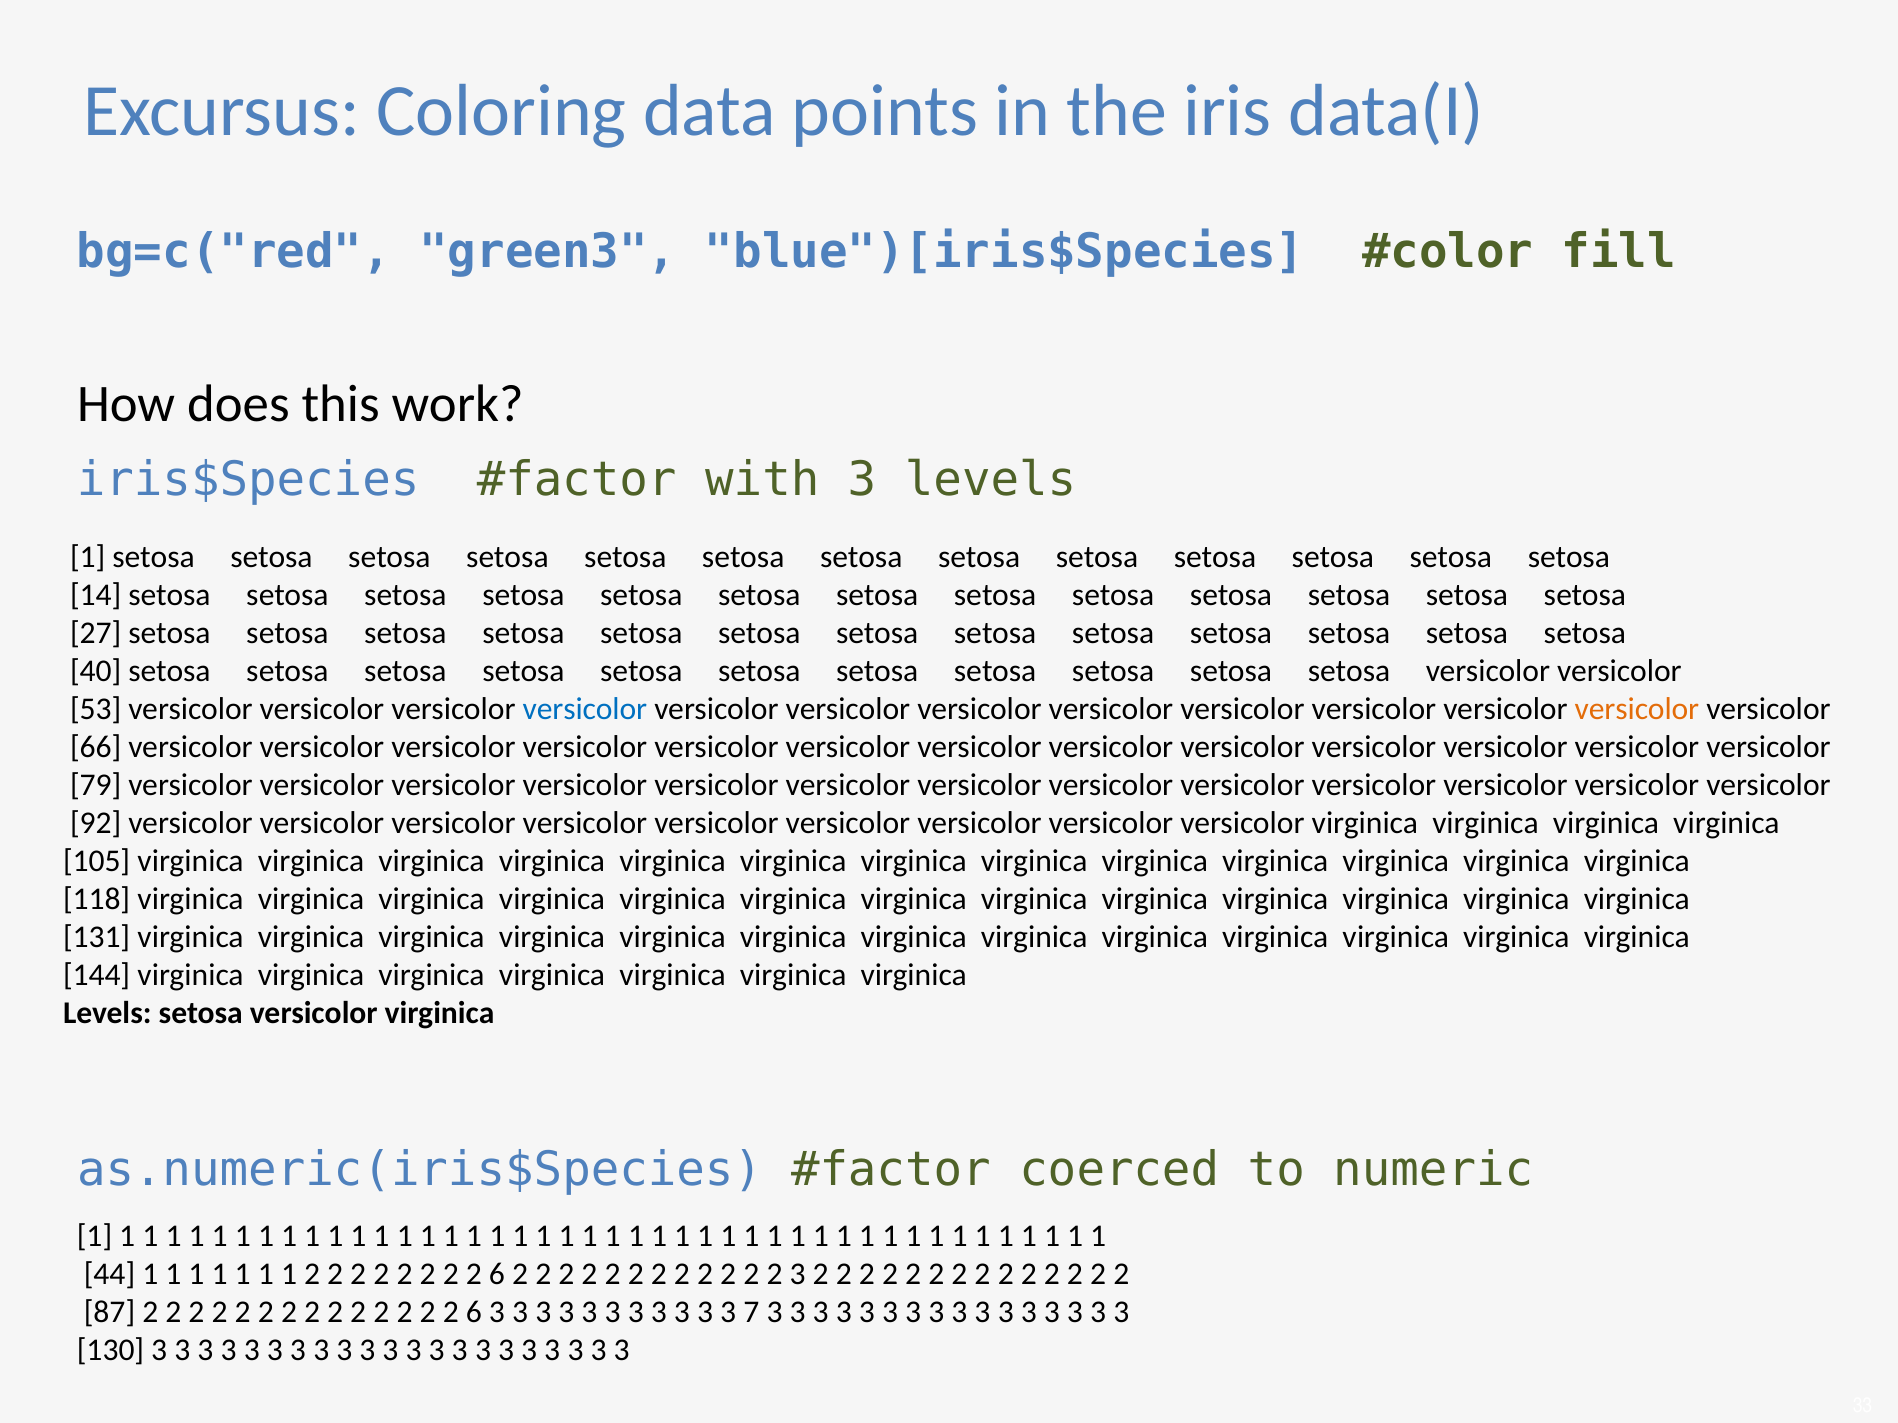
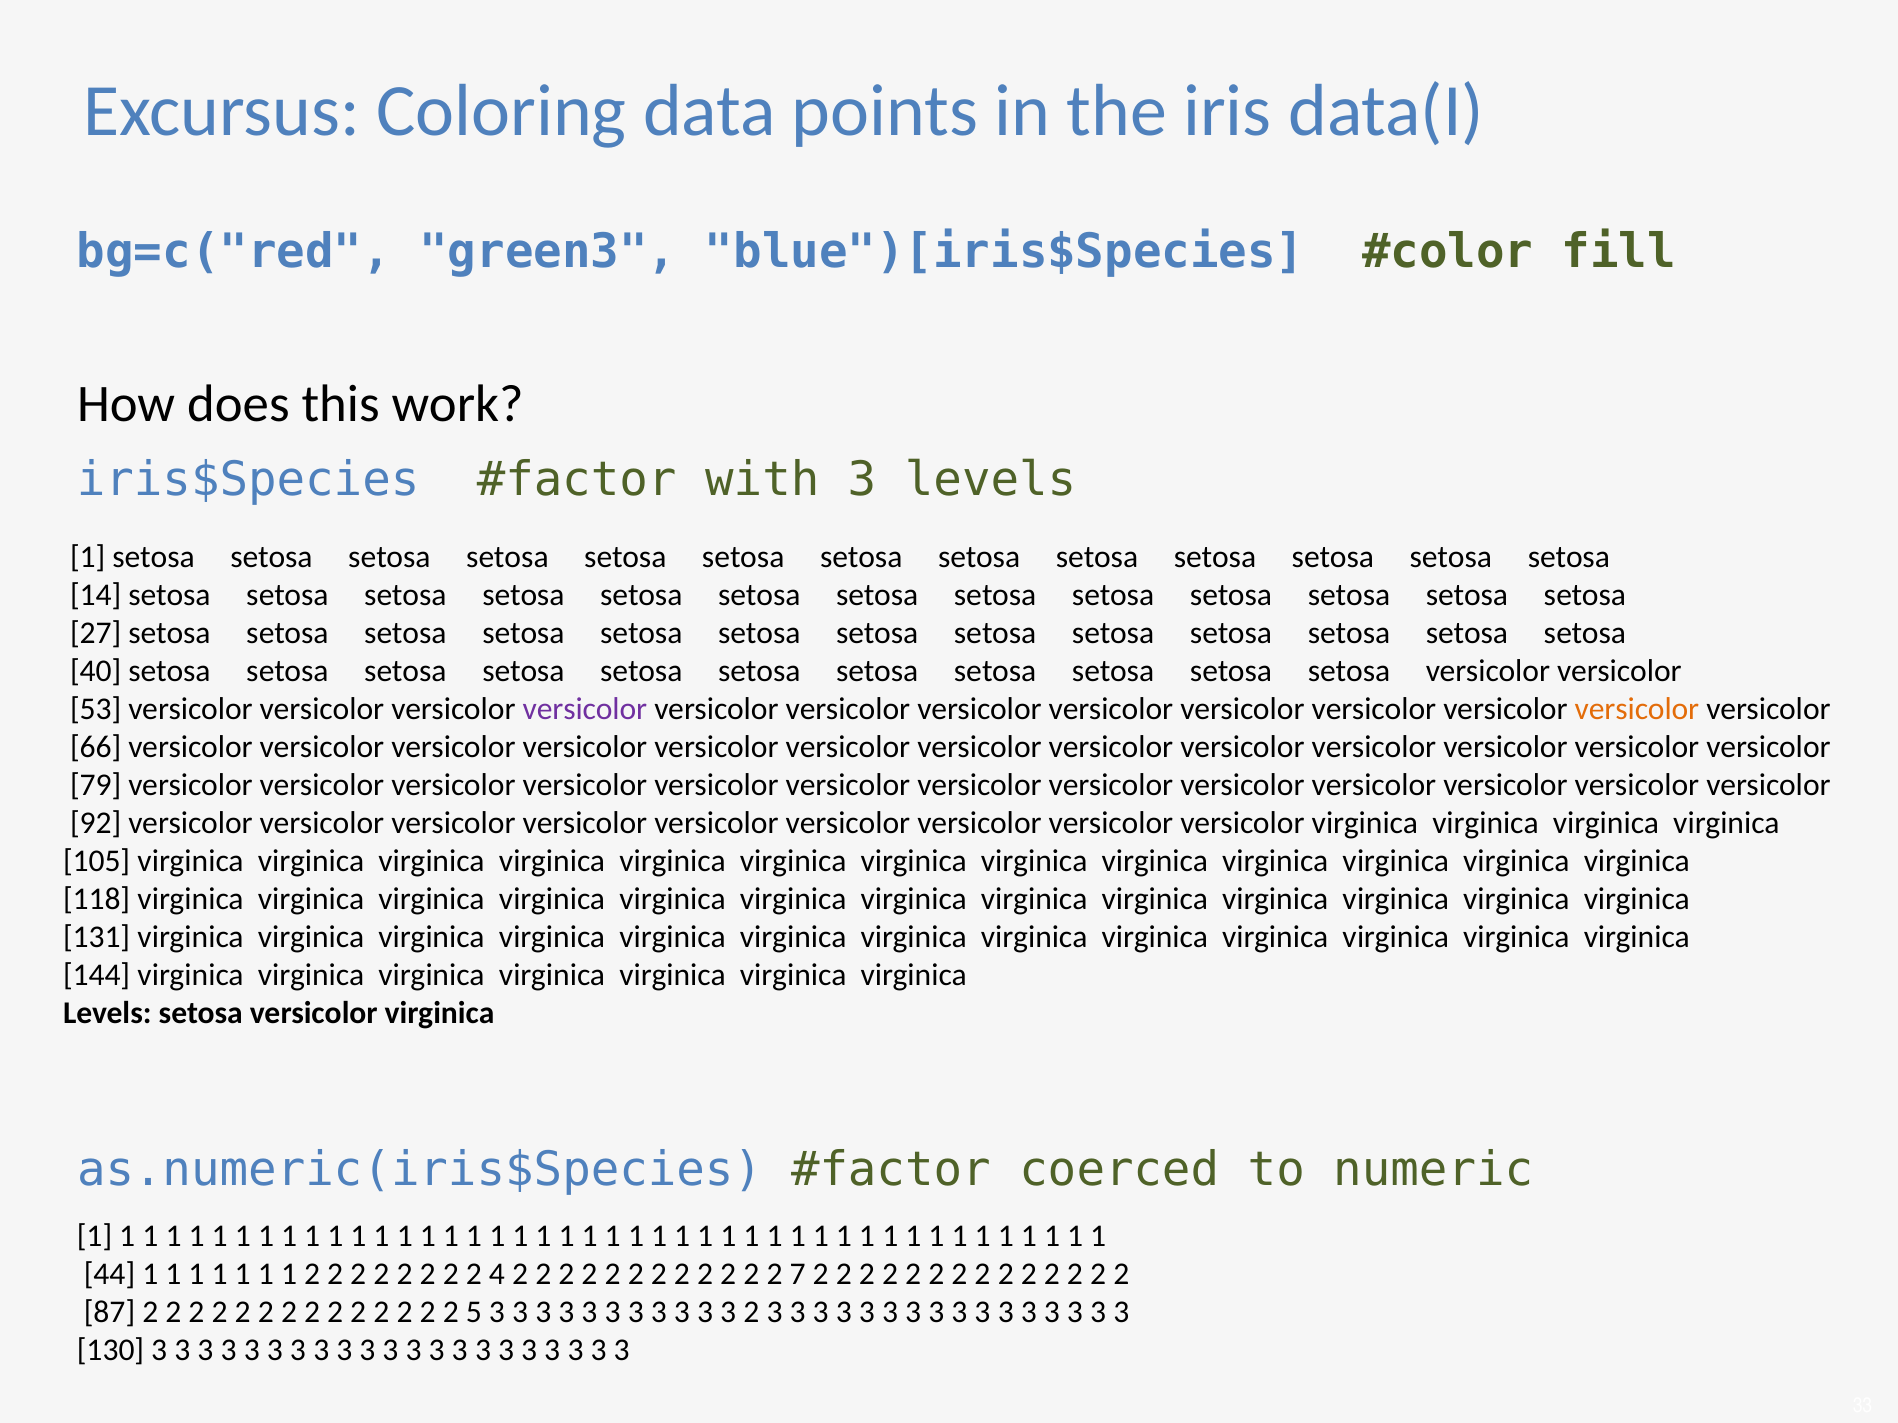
versicolor at (585, 710) colour: blue -> purple
6 at (497, 1275): 6 -> 4
2 3: 3 -> 7
6 at (474, 1313): 6 -> 5
3 7: 7 -> 2
